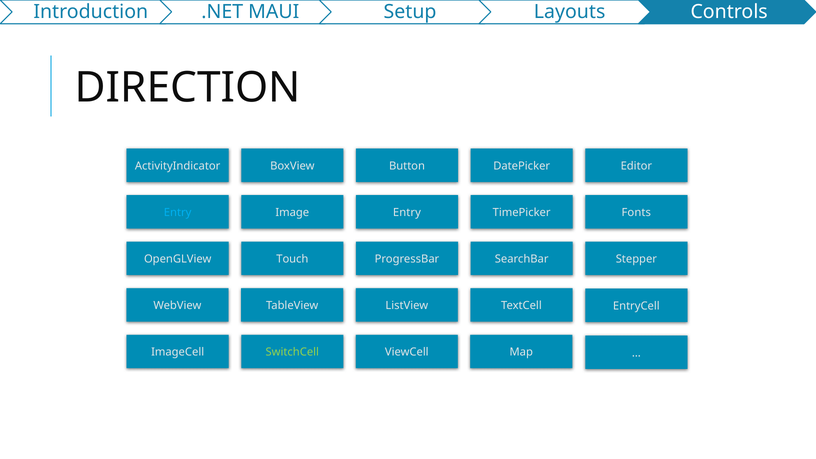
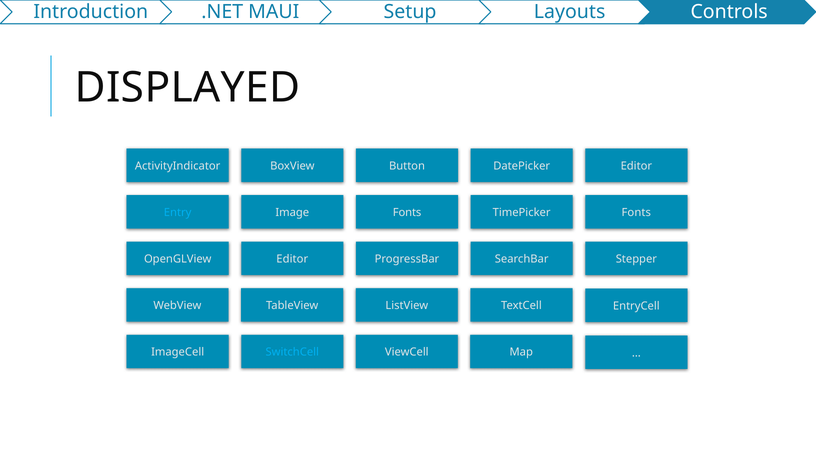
DIRECTION: DIRECTION -> DISPLAYED
Image Entry: Entry -> Fonts
OpenGLView Touch: Touch -> Editor
SwitchCell colour: light green -> light blue
